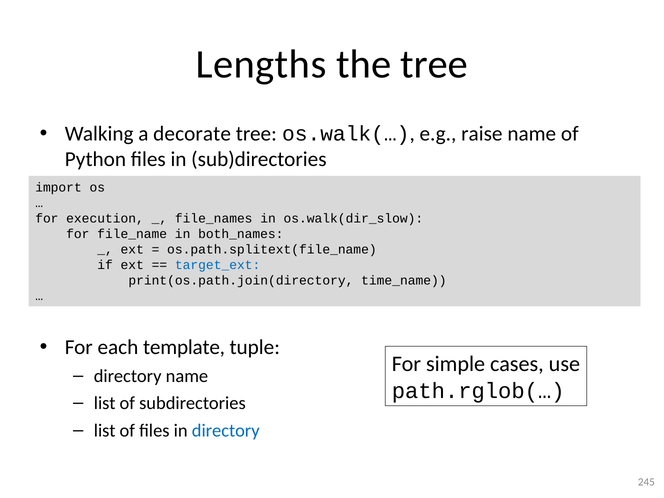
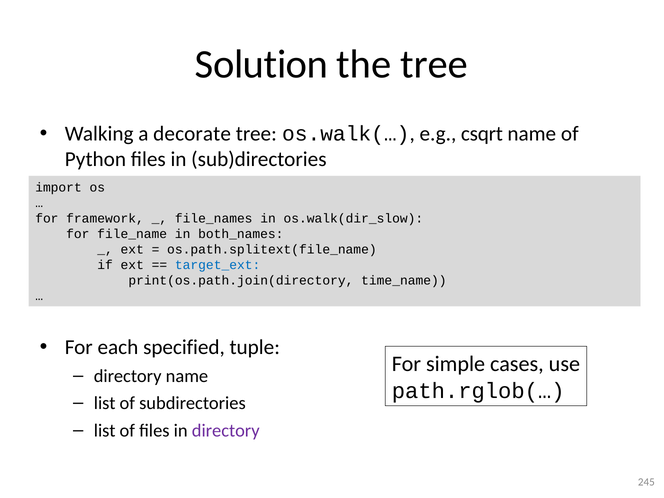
Lengths: Lengths -> Solution
raise: raise -> csqrt
execution: execution -> framework
template: template -> specified
directory at (226, 431) colour: blue -> purple
